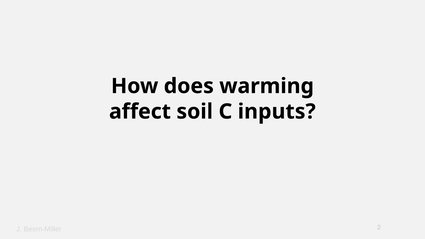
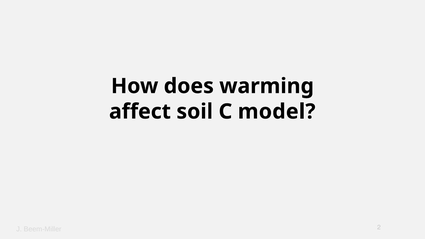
inputs: inputs -> model
